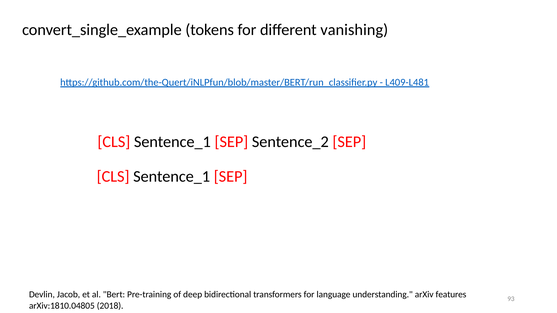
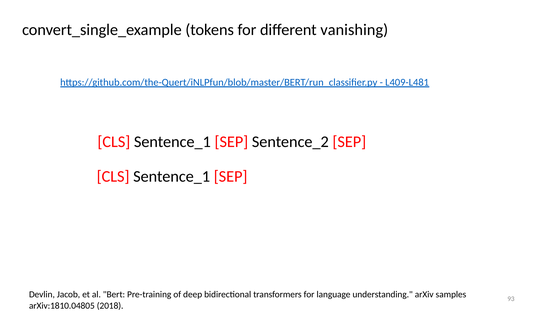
features: features -> samples
